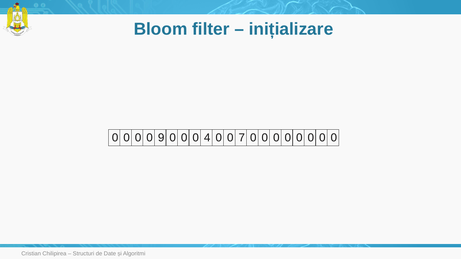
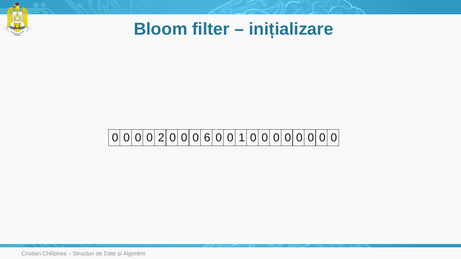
9: 9 -> 2
4: 4 -> 6
7: 7 -> 1
